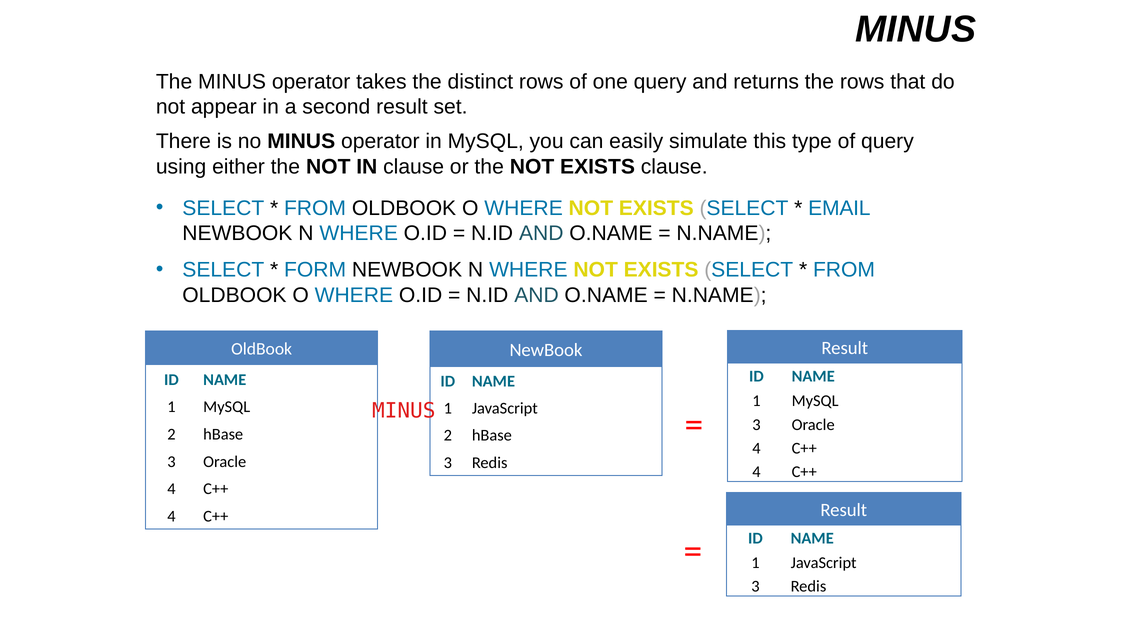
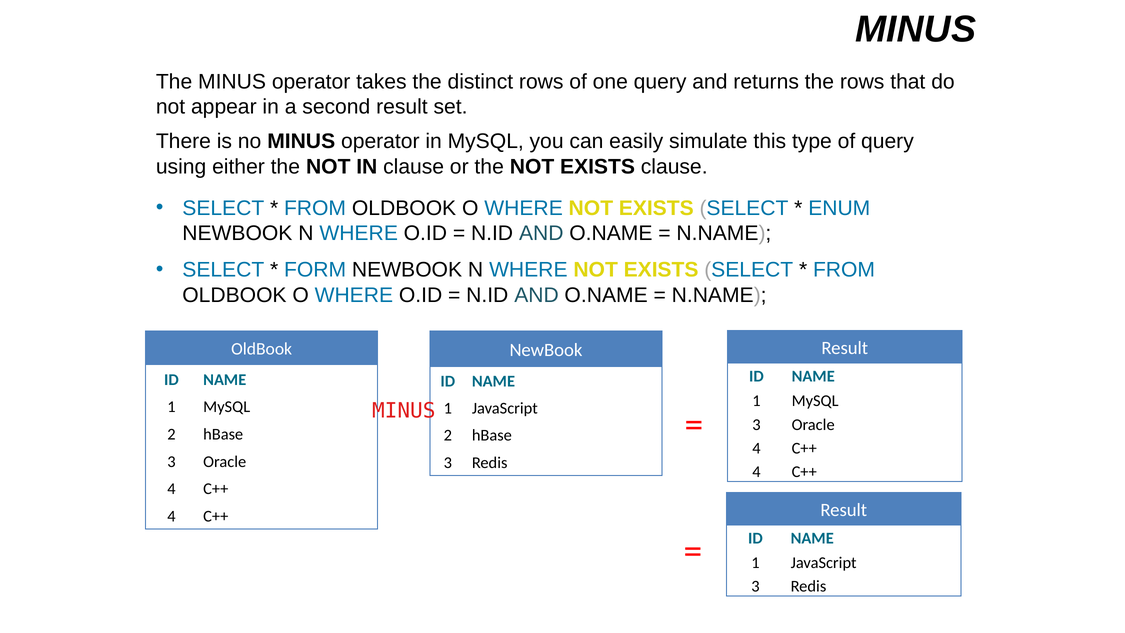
EMAIL: EMAIL -> ENUM
